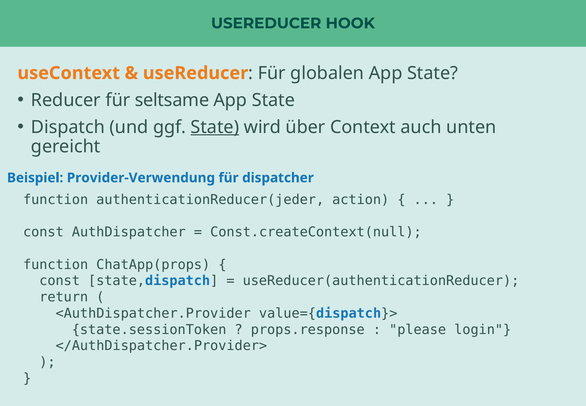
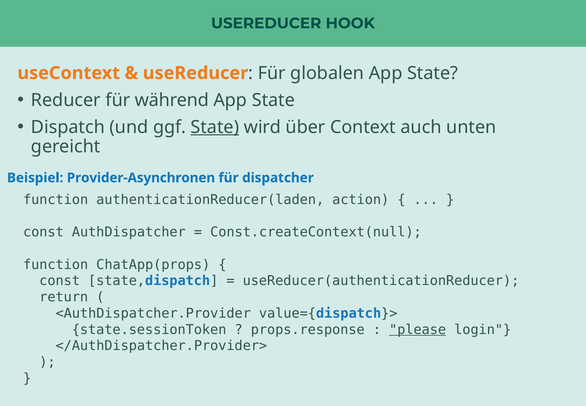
seltsame: seltsame -> während
Provider-Verwendung: Provider-Verwendung -> Provider-Asynchronen
authenticationReducer(jeder: authenticationReducer(jeder -> authenticationReducer(laden
please underline: none -> present
